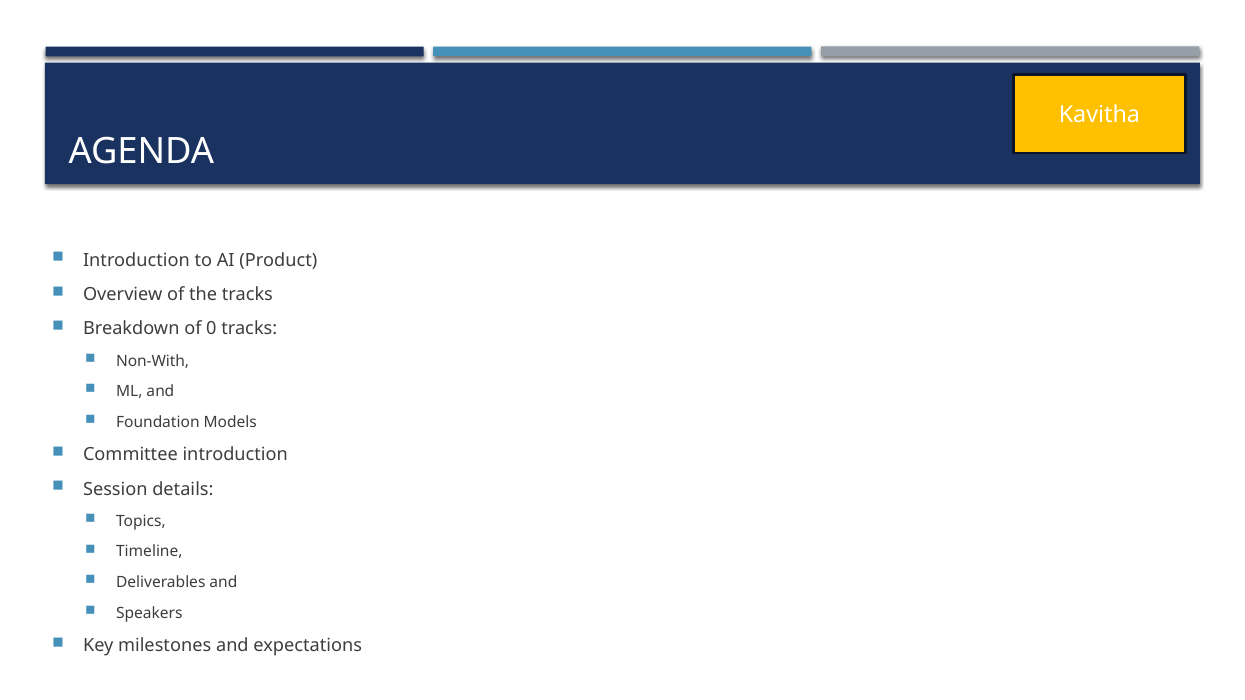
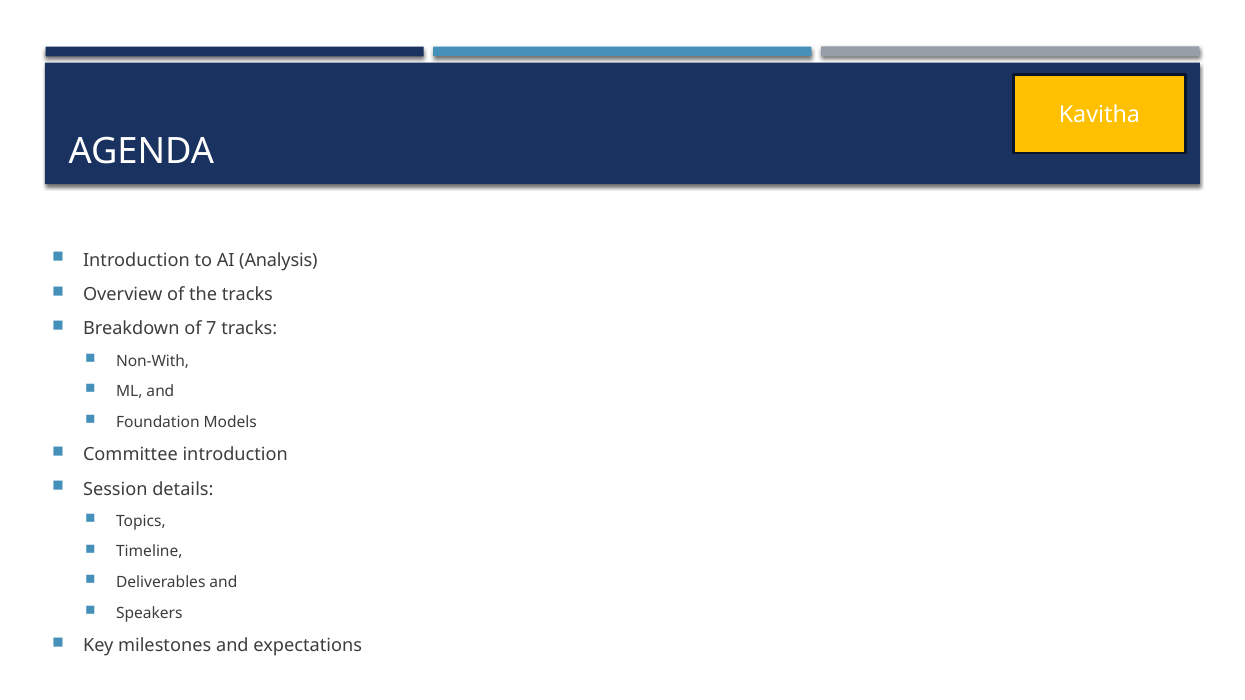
Product: Product -> Analysis
0: 0 -> 7
